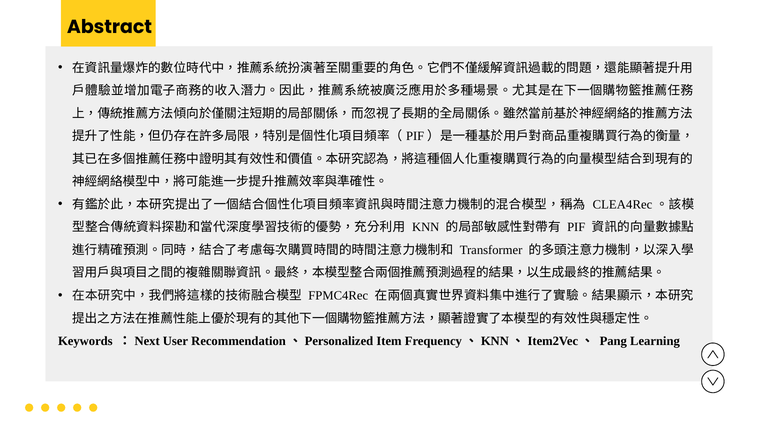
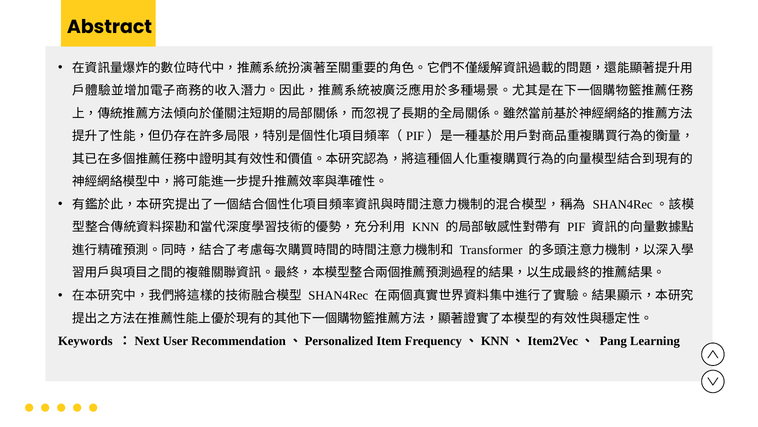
CLEA4Rec at (622, 204): CLEA4Rec -> SHAN4Rec
FPMC4Rec at (338, 295): FPMC4Rec -> SHAN4Rec
